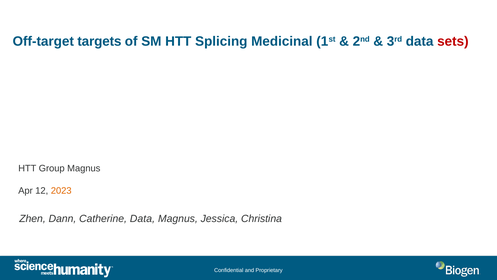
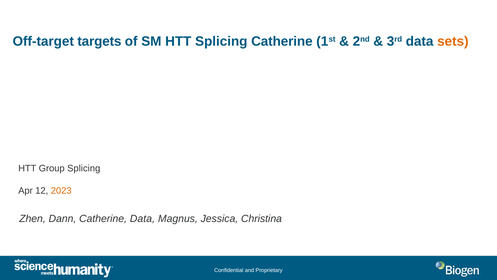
Splicing Medicinal: Medicinal -> Catherine
sets colour: red -> orange
Group Magnus: Magnus -> Splicing
